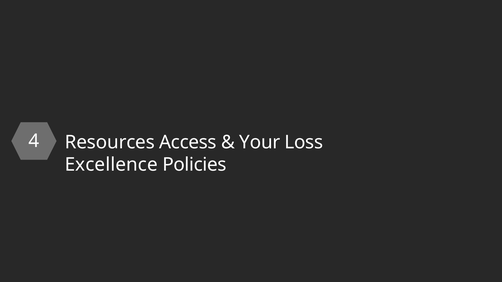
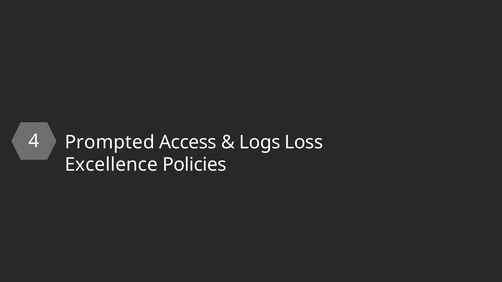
Resources: Resources -> Prompted
Your: Your -> Logs
